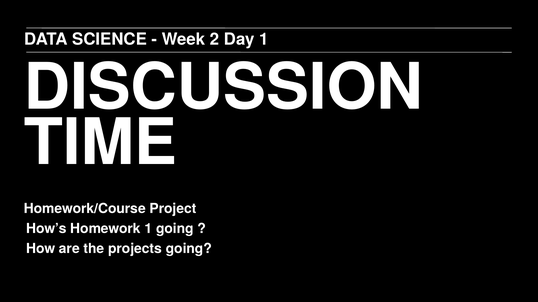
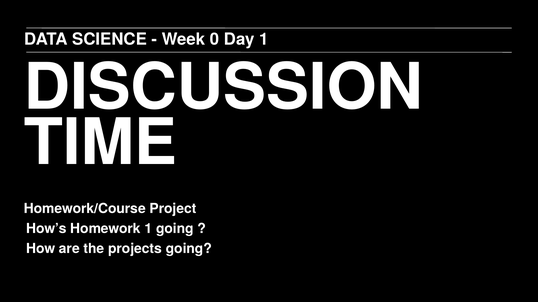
2: 2 -> 0
